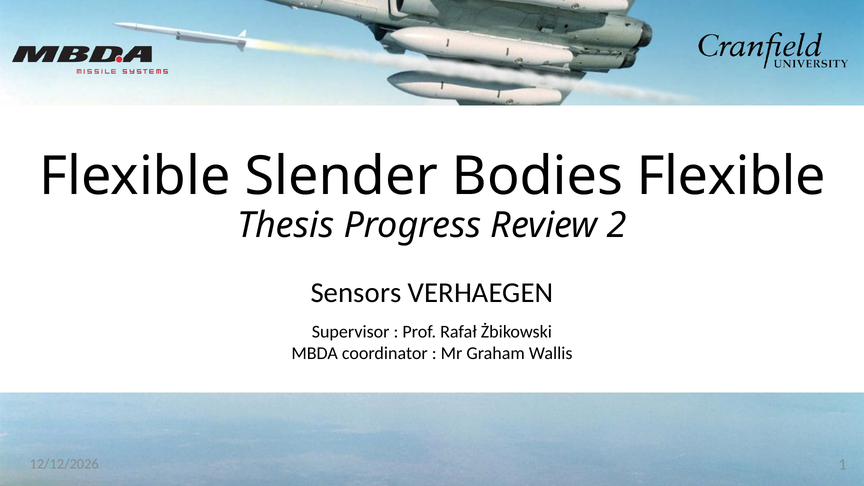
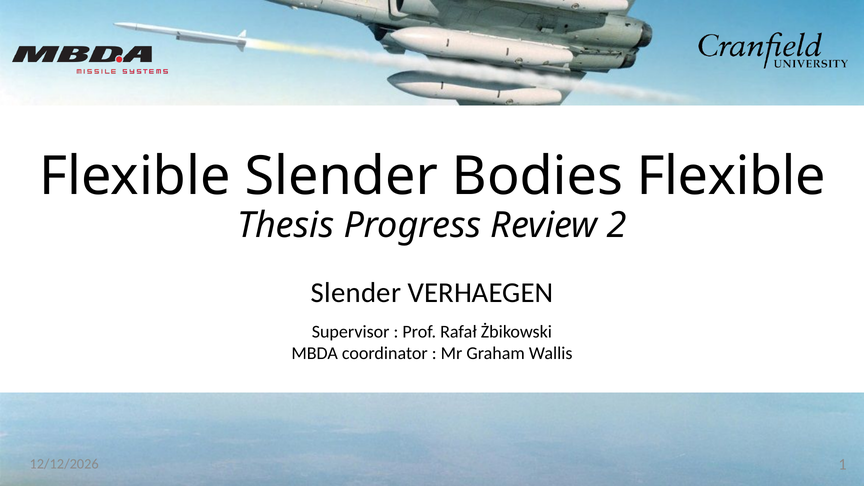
Sensors at (356, 293): Sensors -> Slender
